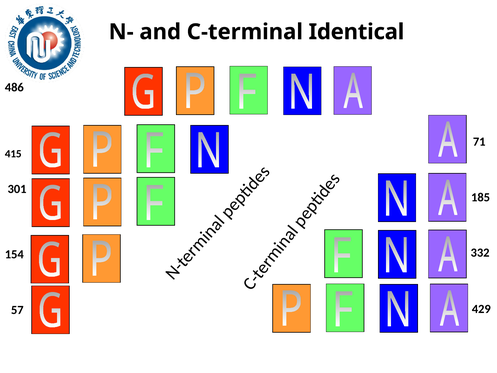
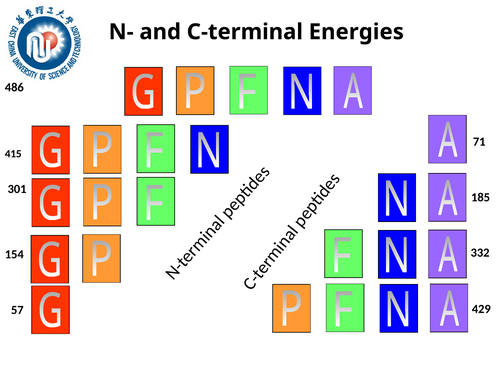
Identical: Identical -> Energies
